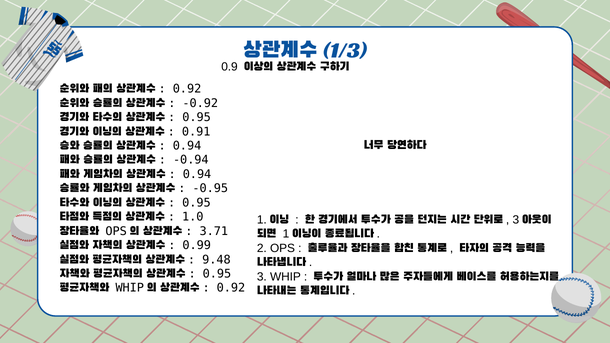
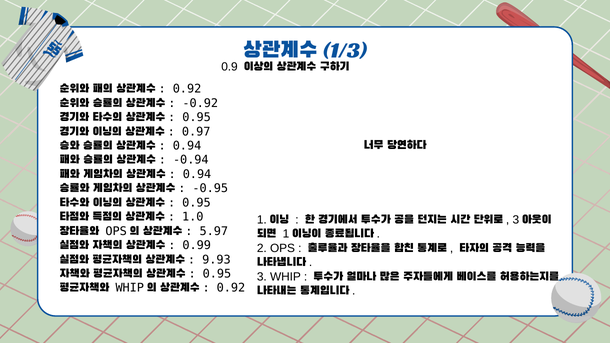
0.91: 0.91 -> 0.97
3.71: 3.71 -> 5.97
9.48: 9.48 -> 9.93
